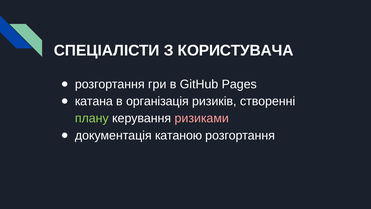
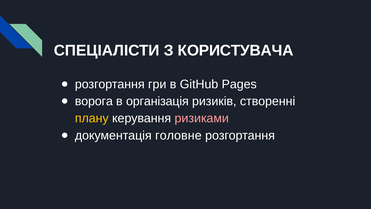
катана: катана -> ворога
плану colour: light green -> yellow
катаною: катаною -> головне
